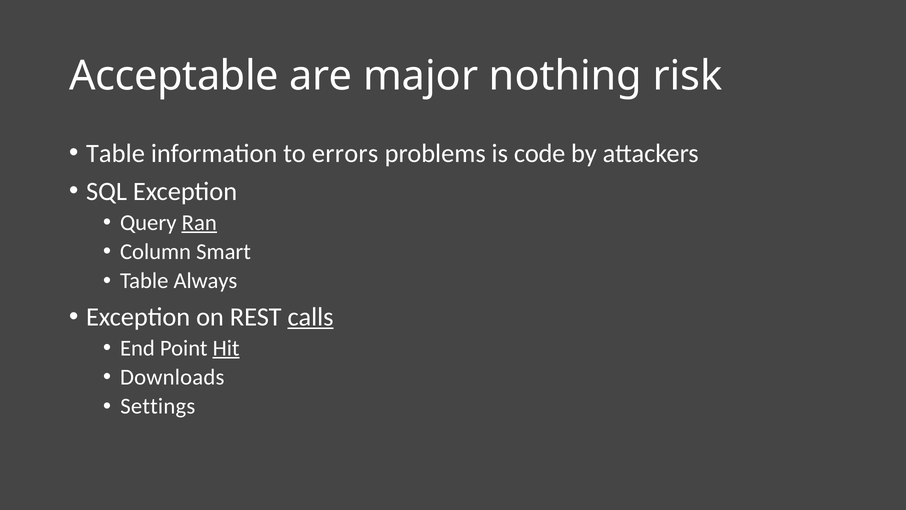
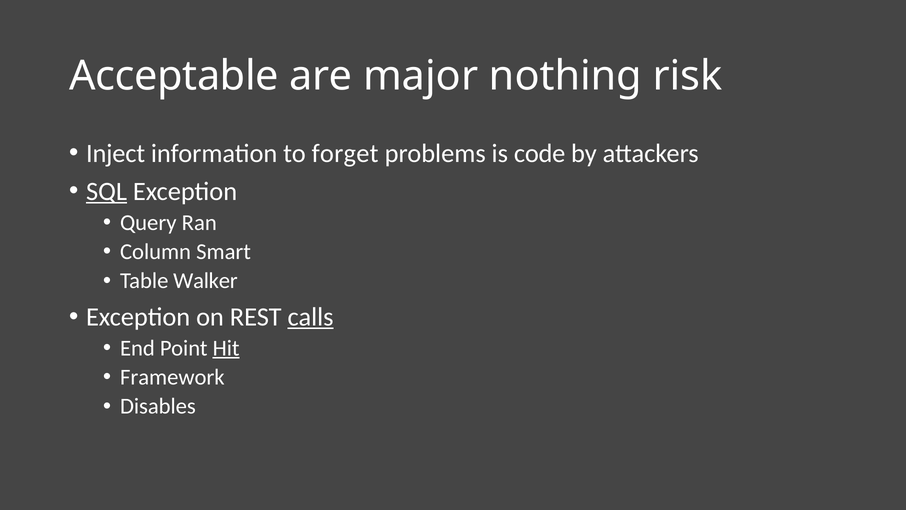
Table at (115, 153): Table -> Inject
errors: errors -> forget
SQL underline: none -> present
Ran underline: present -> none
Always: Always -> Walker
Downloads: Downloads -> Framework
Settings: Settings -> Disables
